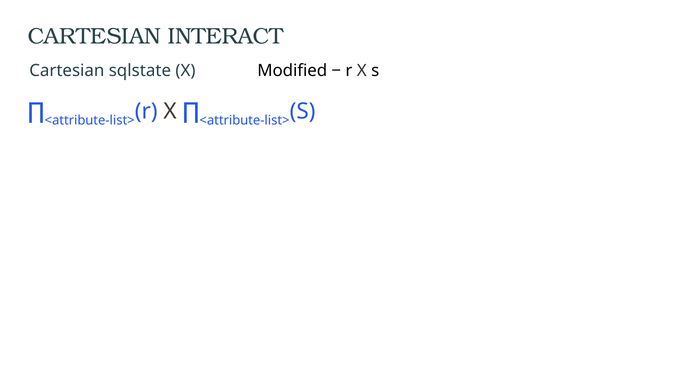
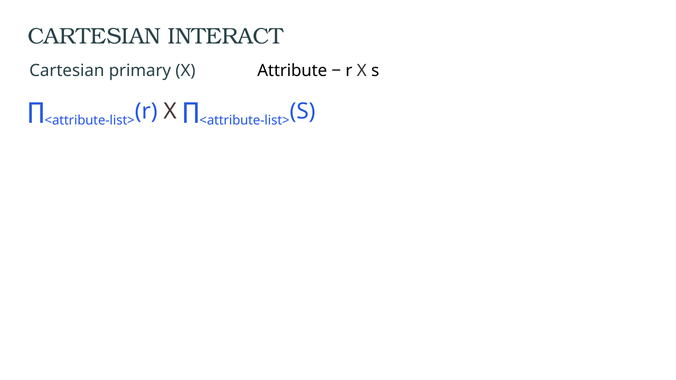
sqlstate: sqlstate -> primary
Modified: Modified -> Attribute
